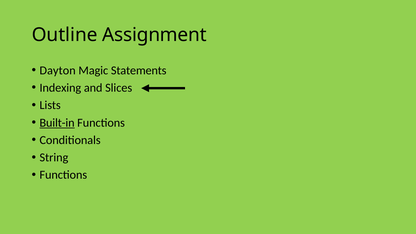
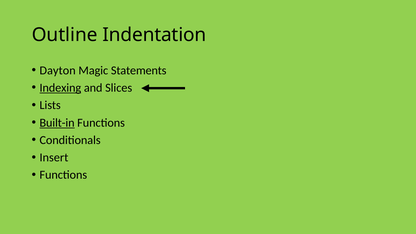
Assignment: Assignment -> Indentation
Indexing underline: none -> present
String: String -> Insert
